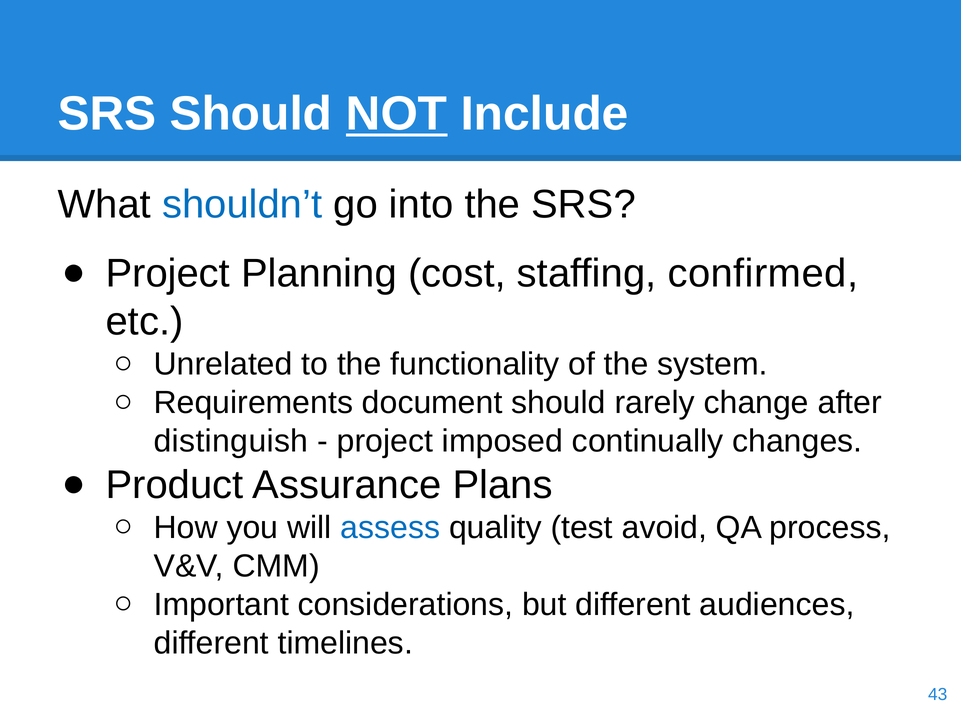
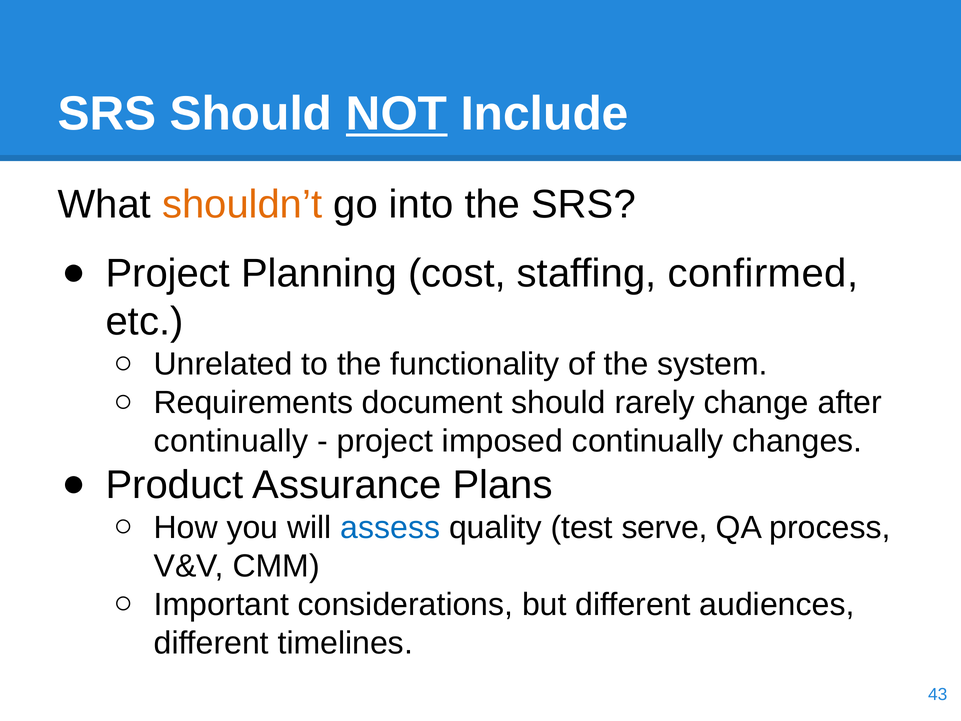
shouldn’t colour: blue -> orange
distinguish at (231, 441): distinguish -> continually
avoid: avoid -> serve
